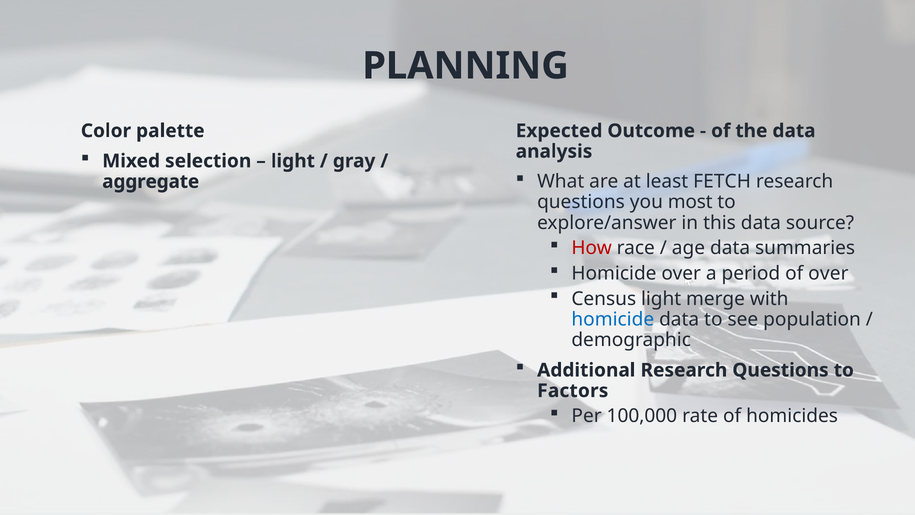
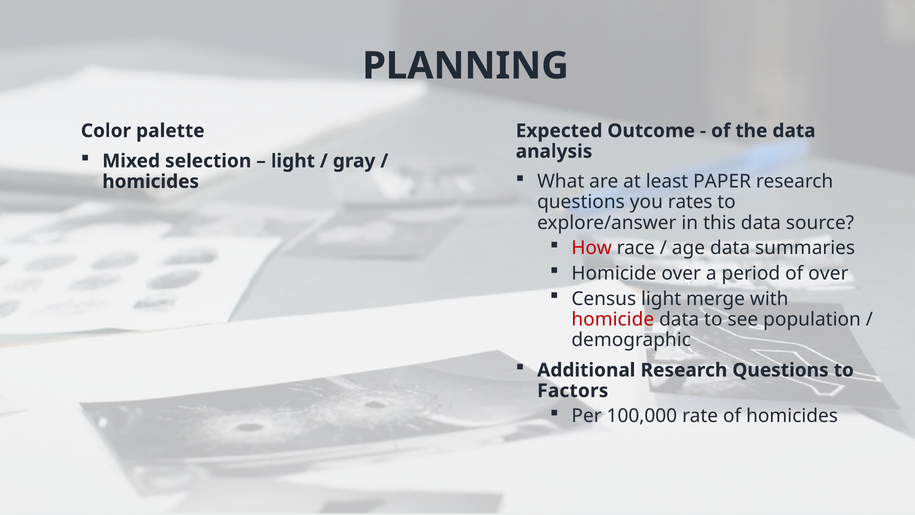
FETCH: FETCH -> PAPER
aggregate at (151, 181): aggregate -> homicides
most: most -> rates
homicide at (613, 319) colour: blue -> red
